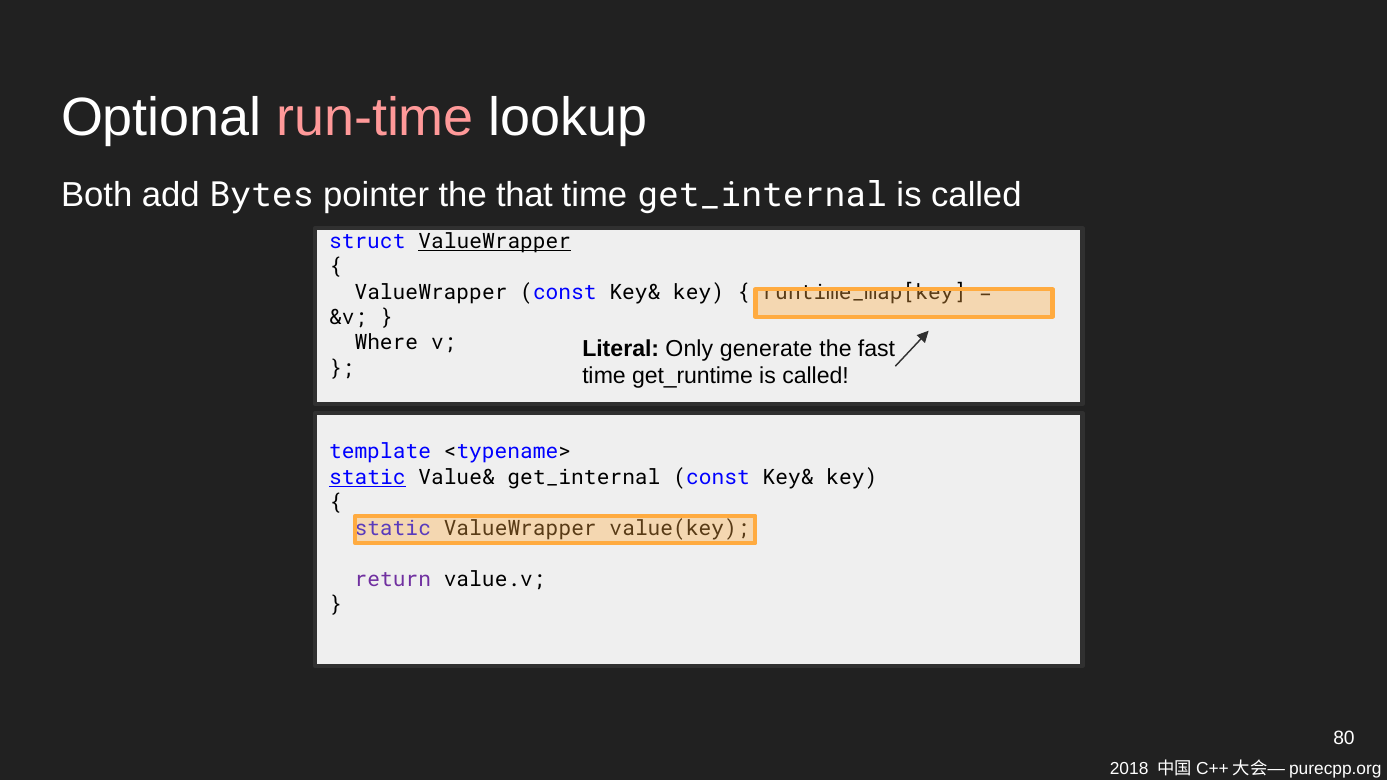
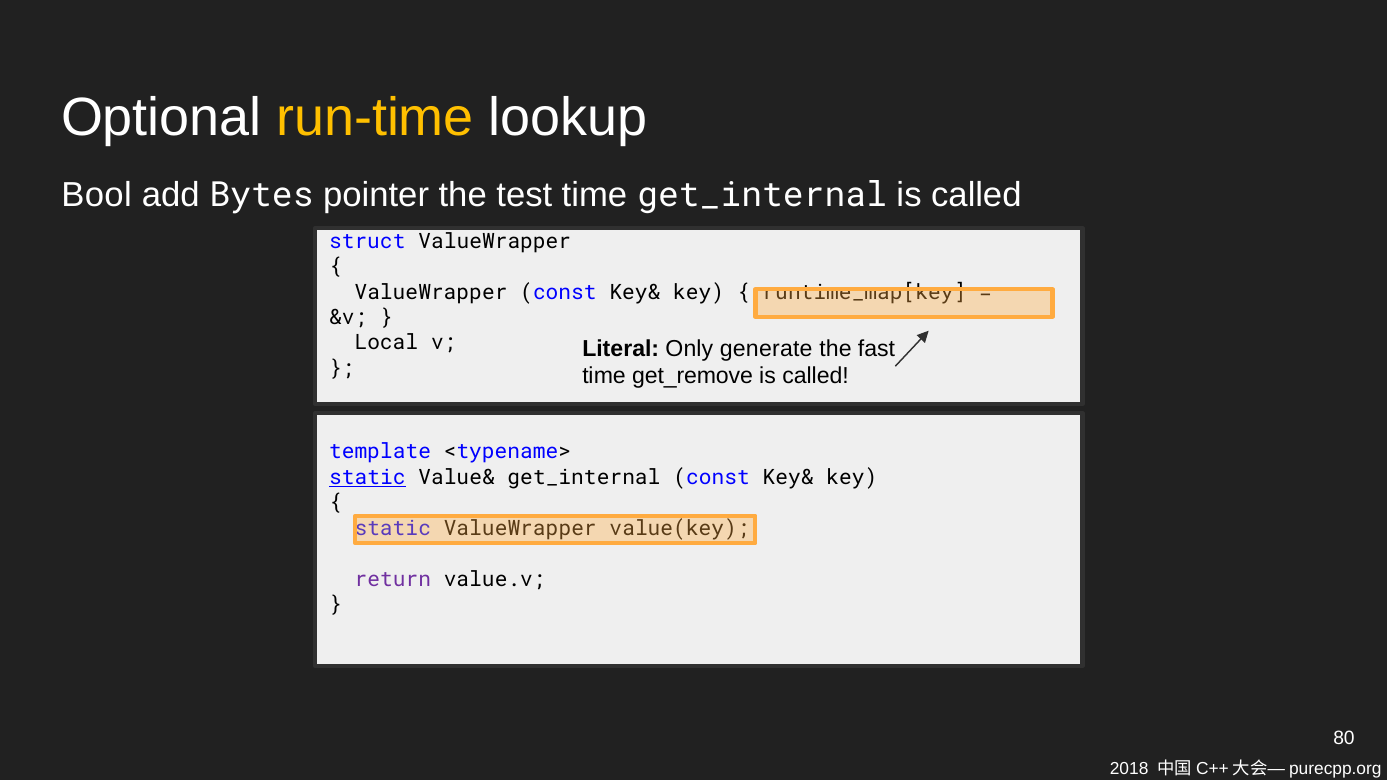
run-time colour: pink -> yellow
Both: Both -> Bool
that: that -> test
ValueWrapper at (495, 241) underline: present -> none
Where: Where -> Local
get_runtime: get_runtime -> get_remove
